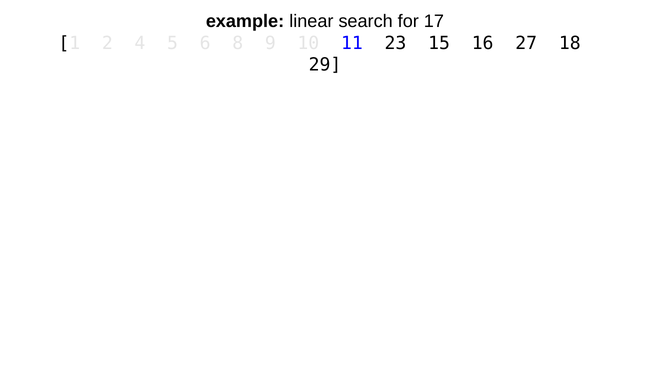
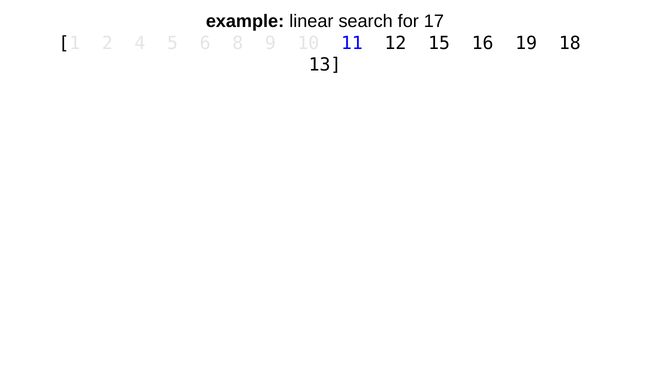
23: 23 -> 12
27: 27 -> 19
29: 29 -> 13
